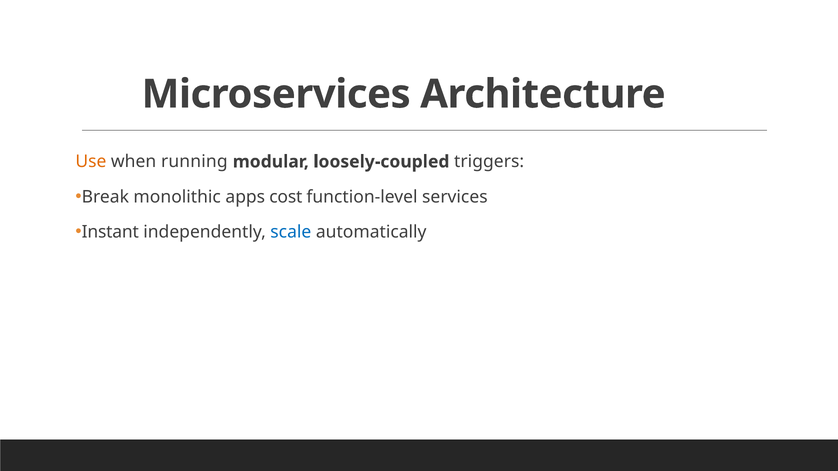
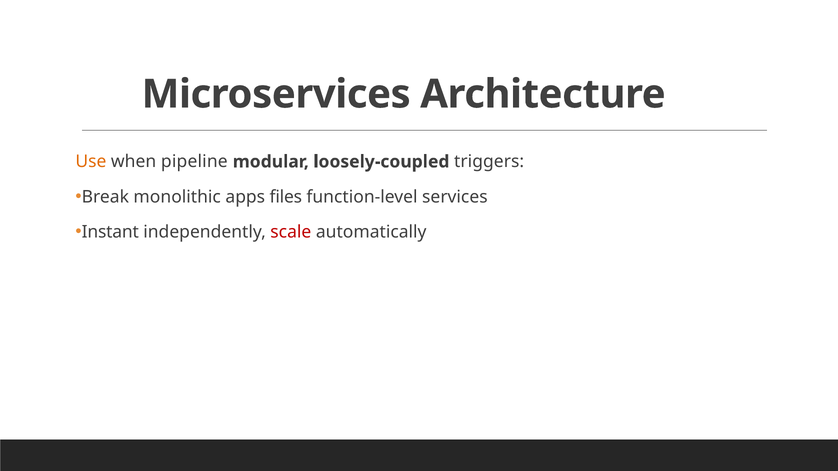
running: running -> pipeline
cost: cost -> files
scale colour: blue -> red
